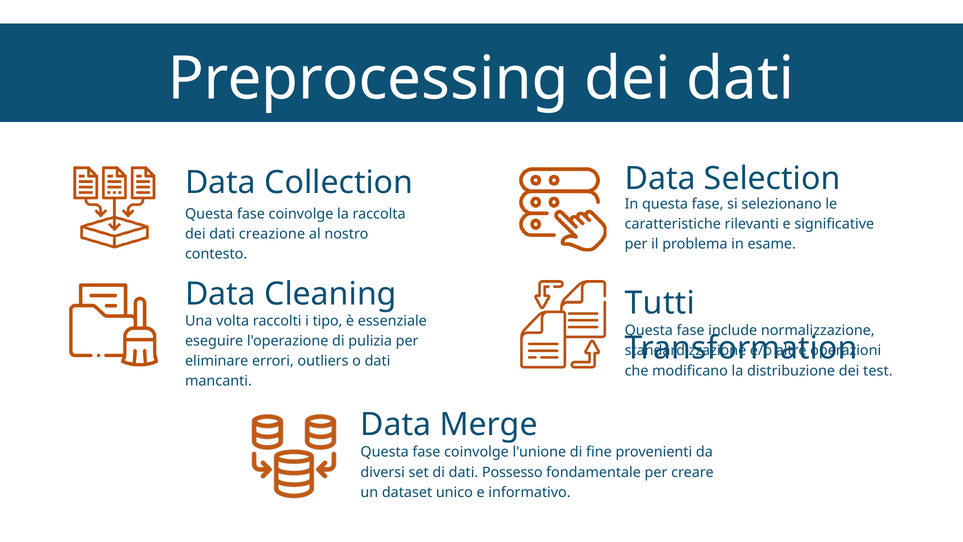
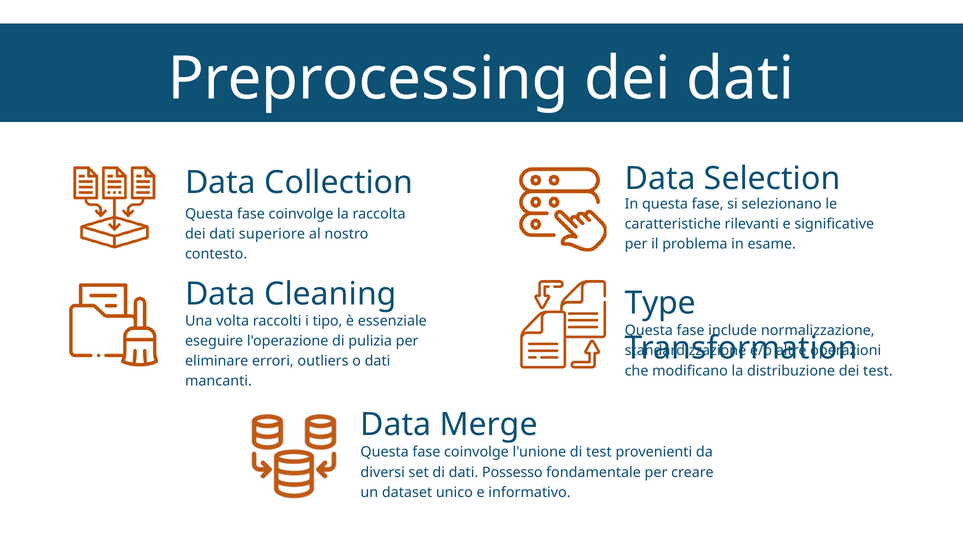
creazione: creazione -> superiore
Tutti: Tutti -> Type
di fine: fine -> test
